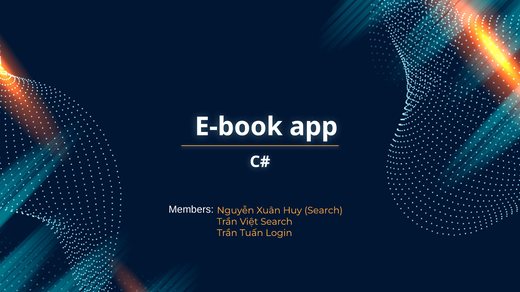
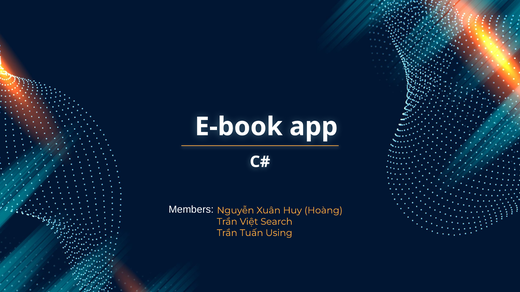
Huy Search: Search -> Hoàng
Login: Login -> Using
